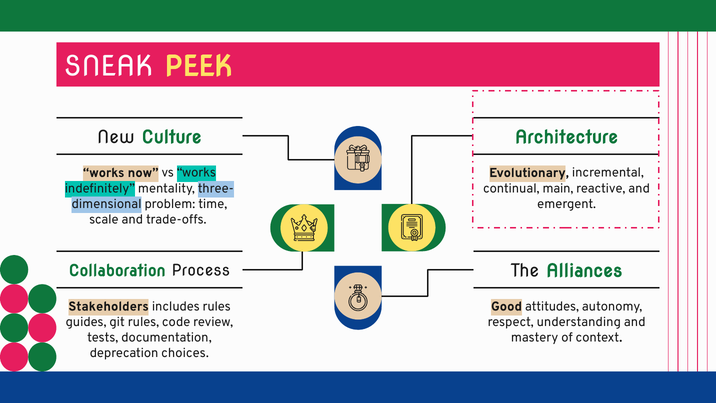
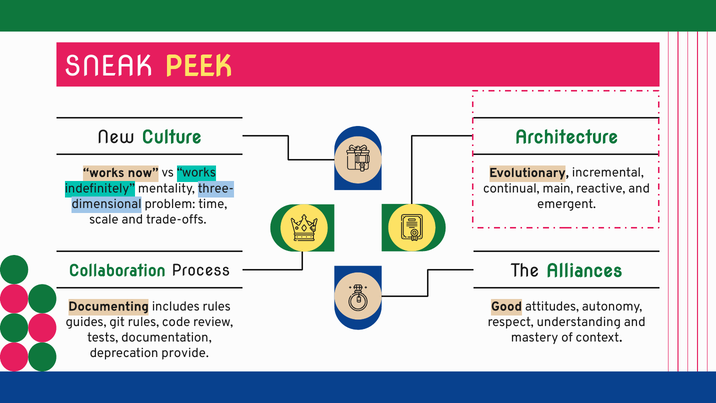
Stakeholders: Stakeholders -> Documenting
choices: choices -> provide
